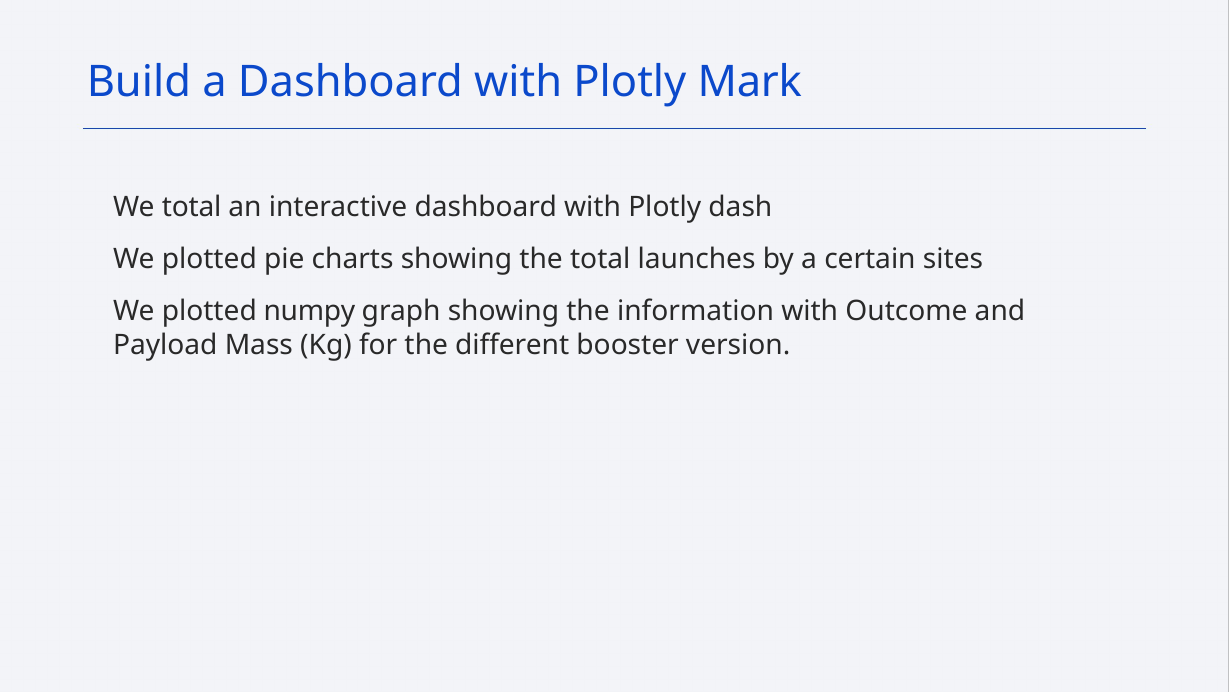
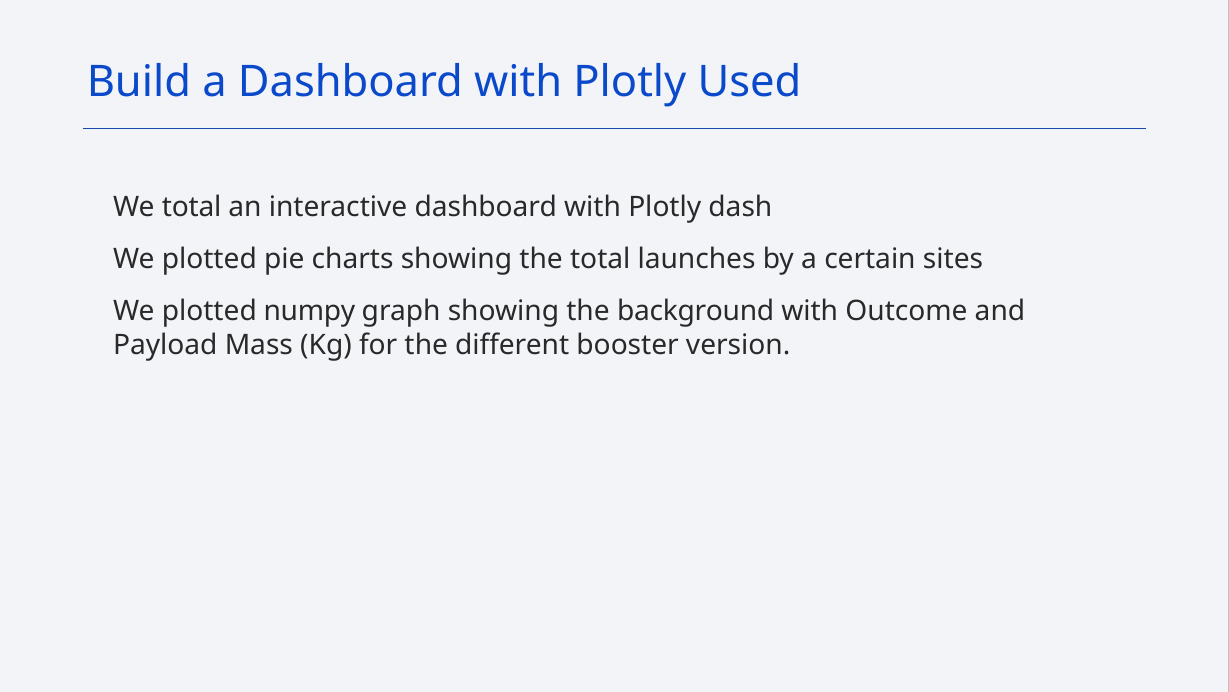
Mark: Mark -> Used
information: information -> background
